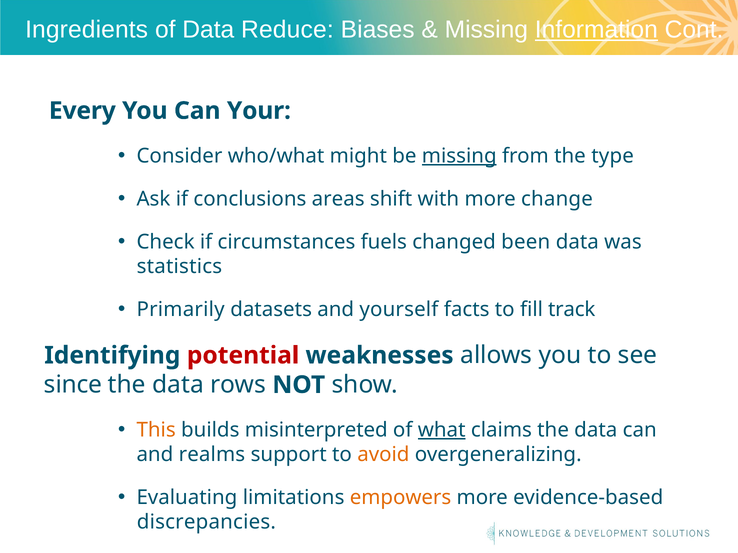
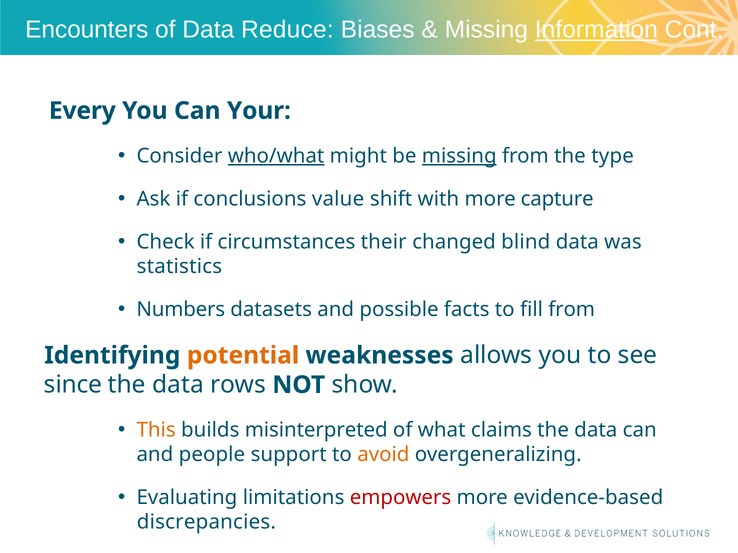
Ingredients: Ingredients -> Encounters
who/what underline: none -> present
areas: areas -> value
change: change -> capture
fuels: fuels -> their
been: been -> blind
Primarily: Primarily -> Numbers
yourself: yourself -> possible
fill track: track -> from
potential colour: red -> orange
what underline: present -> none
realms: realms -> people
empowers colour: orange -> red
